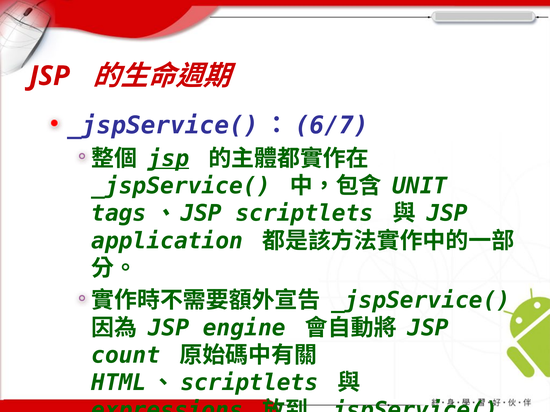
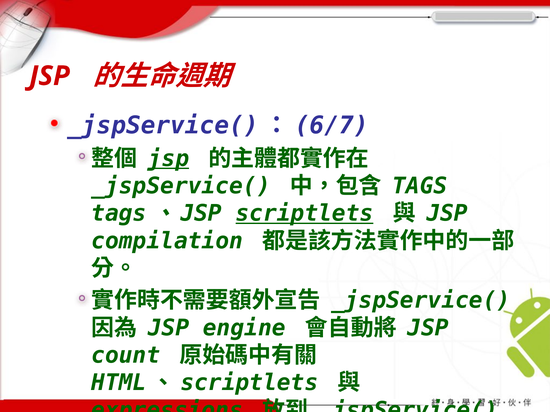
UNIT: UNIT -> TAGS
scriptlets underline: none -> present
application: application -> compilation
